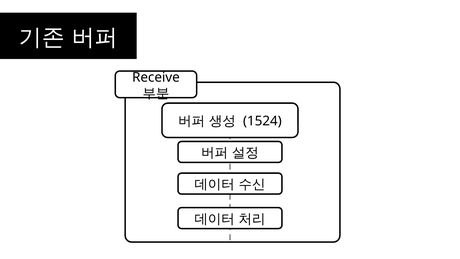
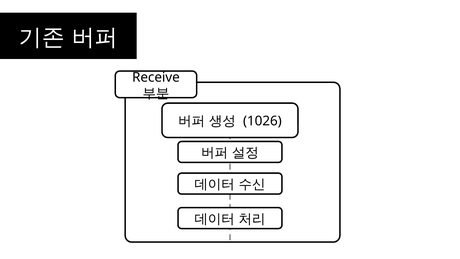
1524: 1524 -> 1026
